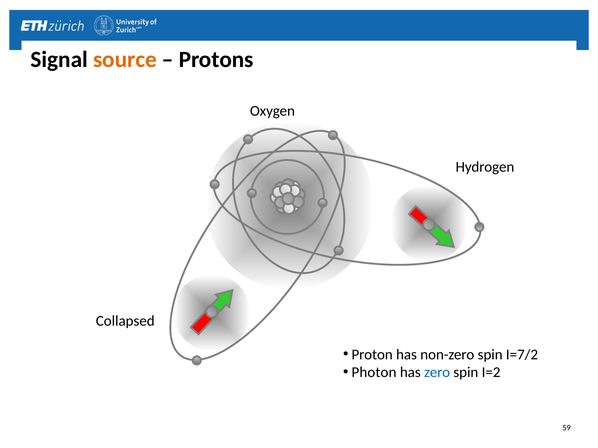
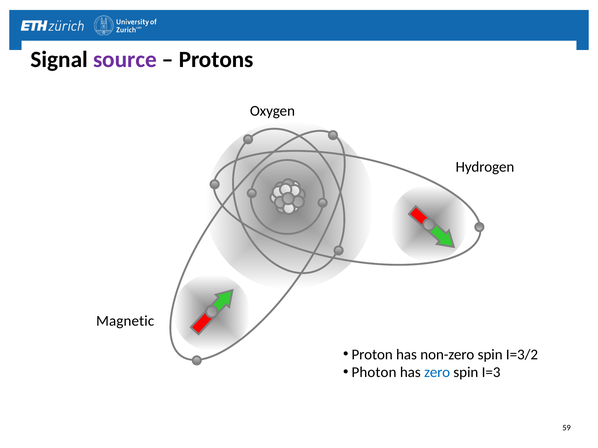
source colour: orange -> purple
Collapsed: Collapsed -> Magnetic
I=7/2: I=7/2 -> I=3/2
I=2: I=2 -> I=3
